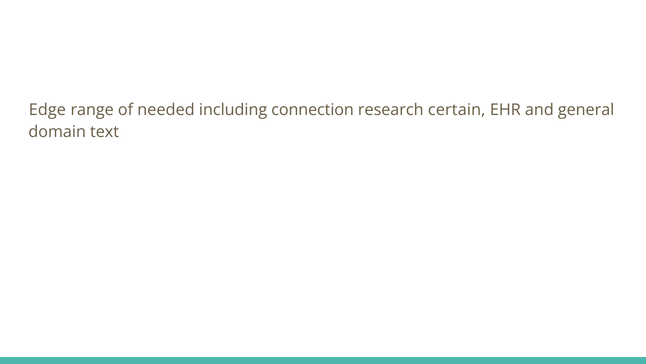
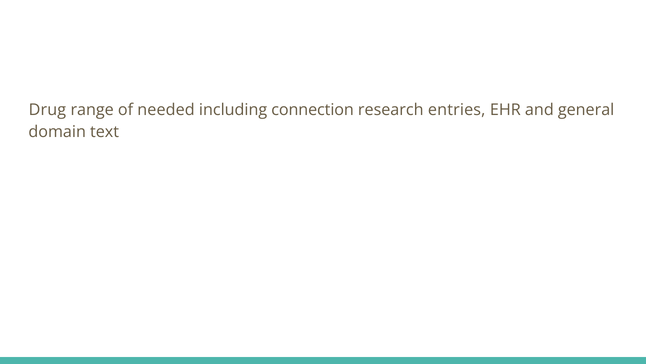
Edge: Edge -> Drug
certain: certain -> entries
